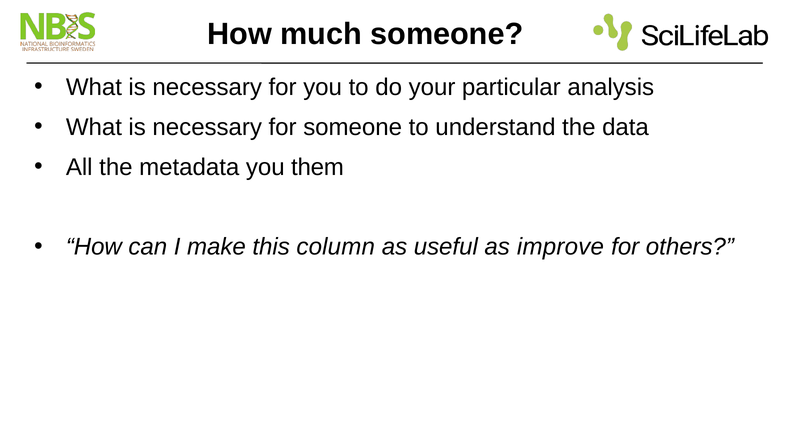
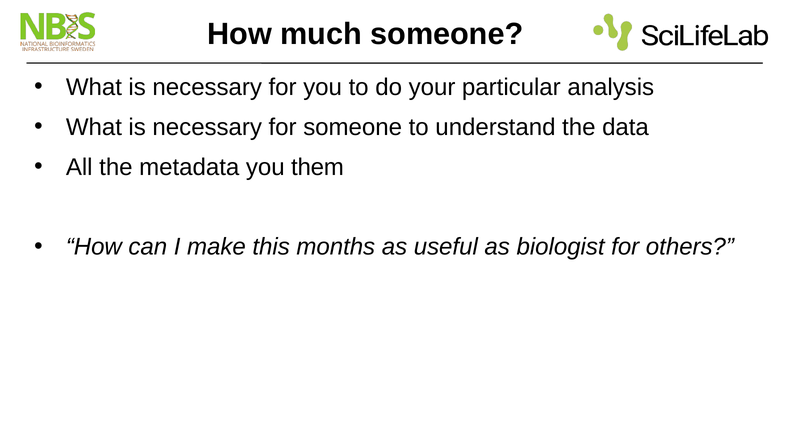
column: column -> months
improve: improve -> biologist
